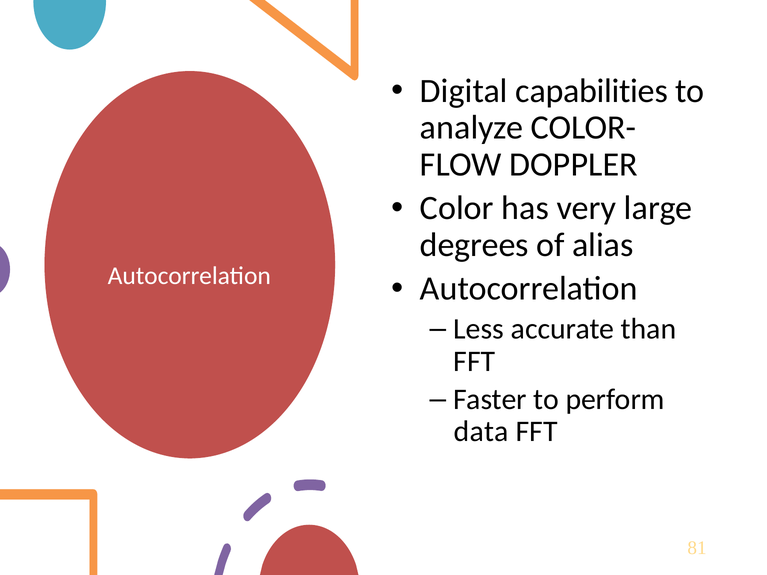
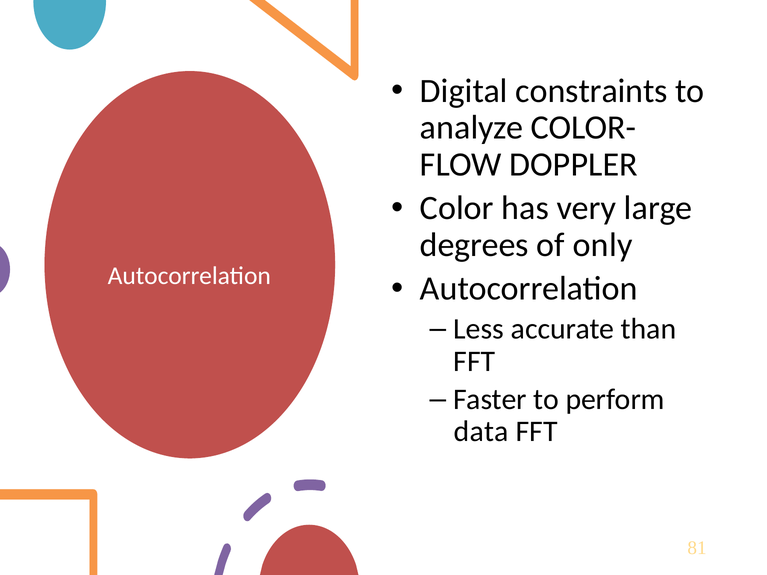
capabilities: capabilities -> constraints
alias: alias -> only
